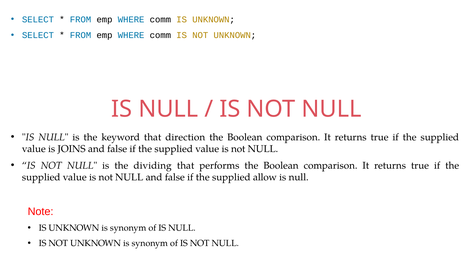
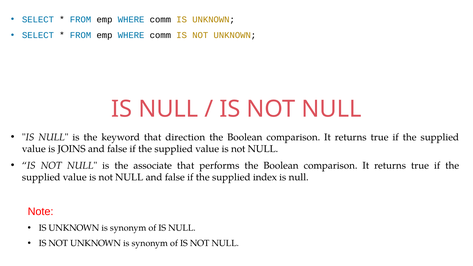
dividing: dividing -> associate
allow: allow -> index
